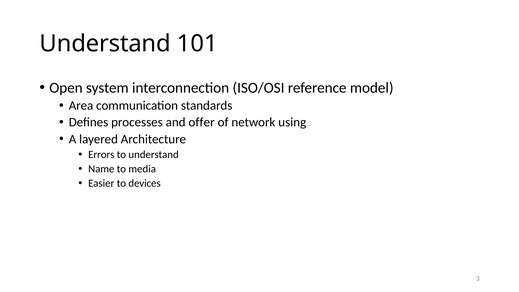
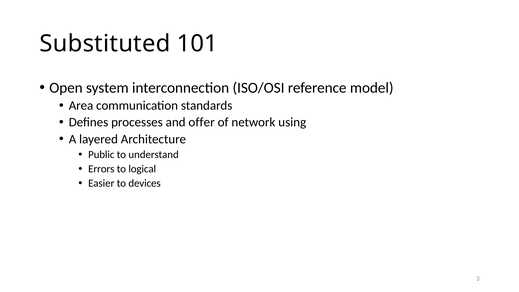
Understand at (105, 44): Understand -> Substituted
Errors: Errors -> Public
Name: Name -> Errors
media: media -> logical
